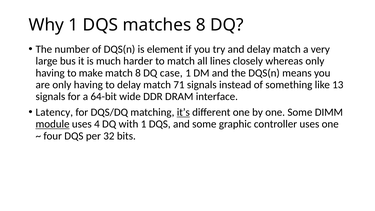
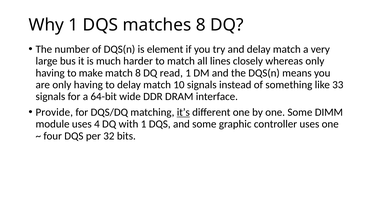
case: case -> read
71: 71 -> 10
13: 13 -> 33
Latency: Latency -> Provide
module underline: present -> none
